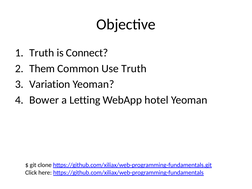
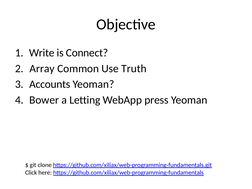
Truth at (42, 53): Truth -> Write
Them: Them -> Array
Variation: Variation -> Accounts
hotel: hotel -> press
